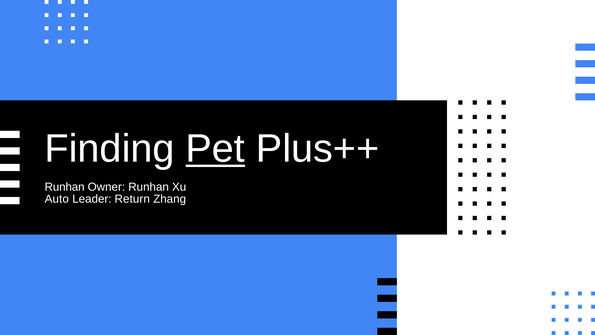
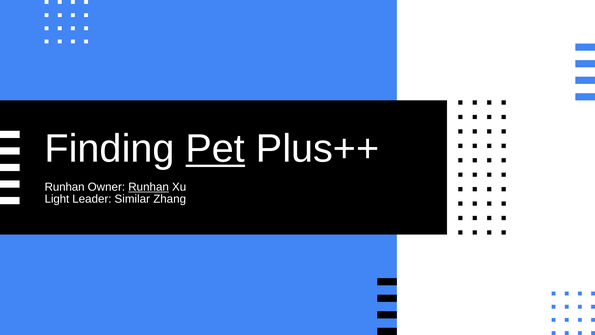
Runhan at (149, 187) underline: none -> present
Auto: Auto -> Light
Return: Return -> Similar
